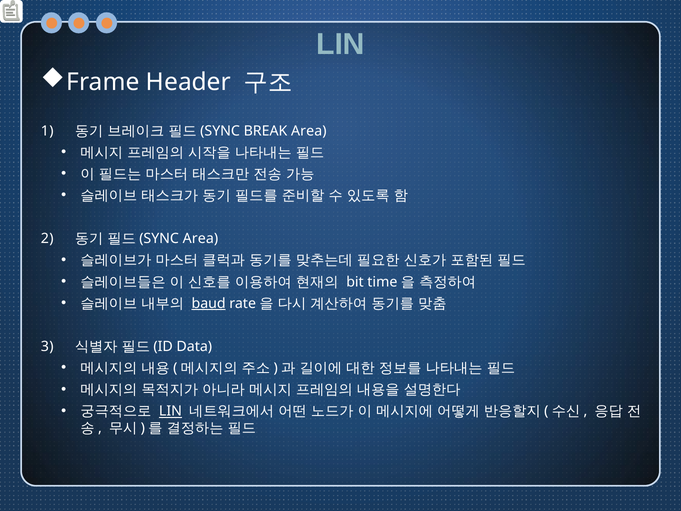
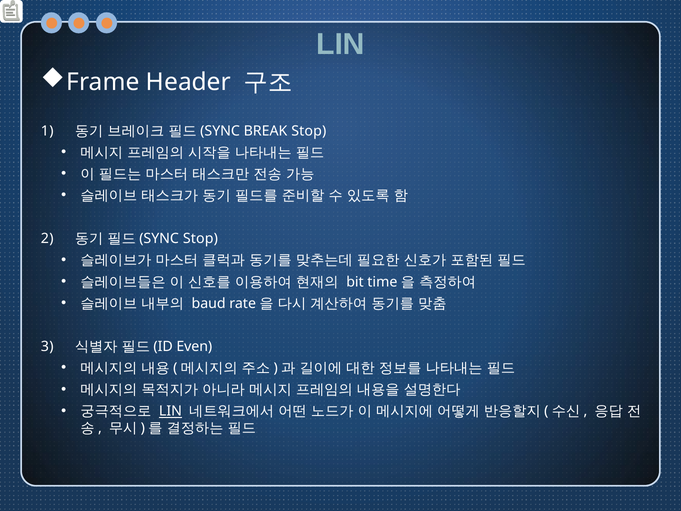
BREAK Area: Area -> Stop
Area at (200, 239): Area -> Stop
baud underline: present -> none
Data: Data -> Even
